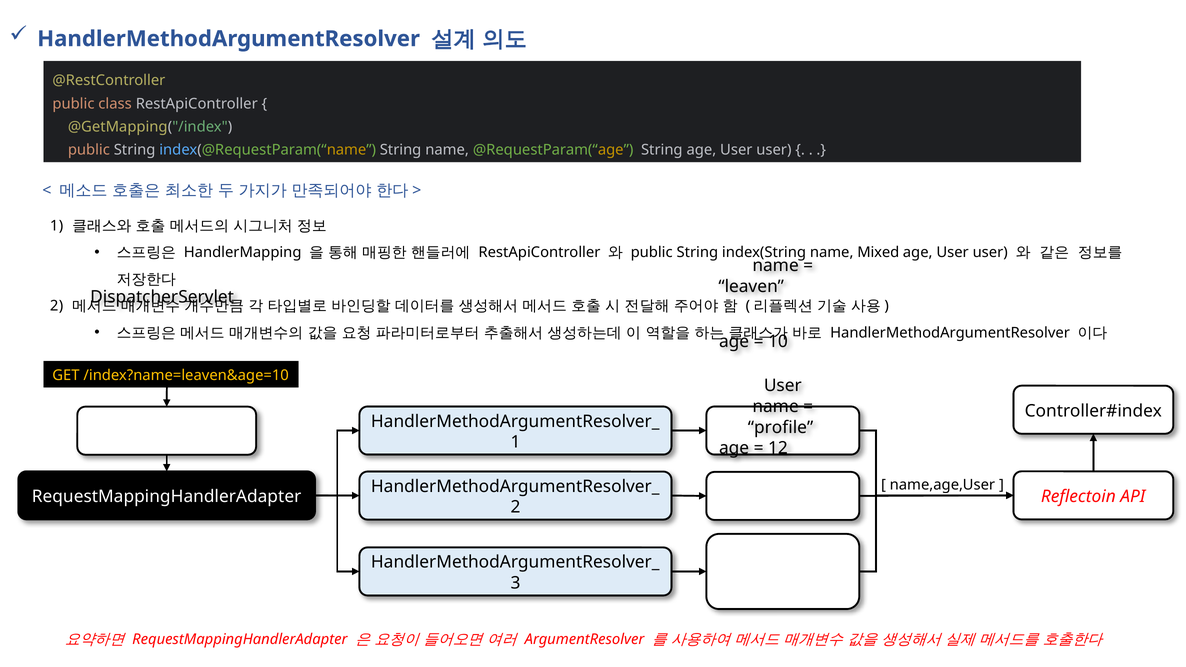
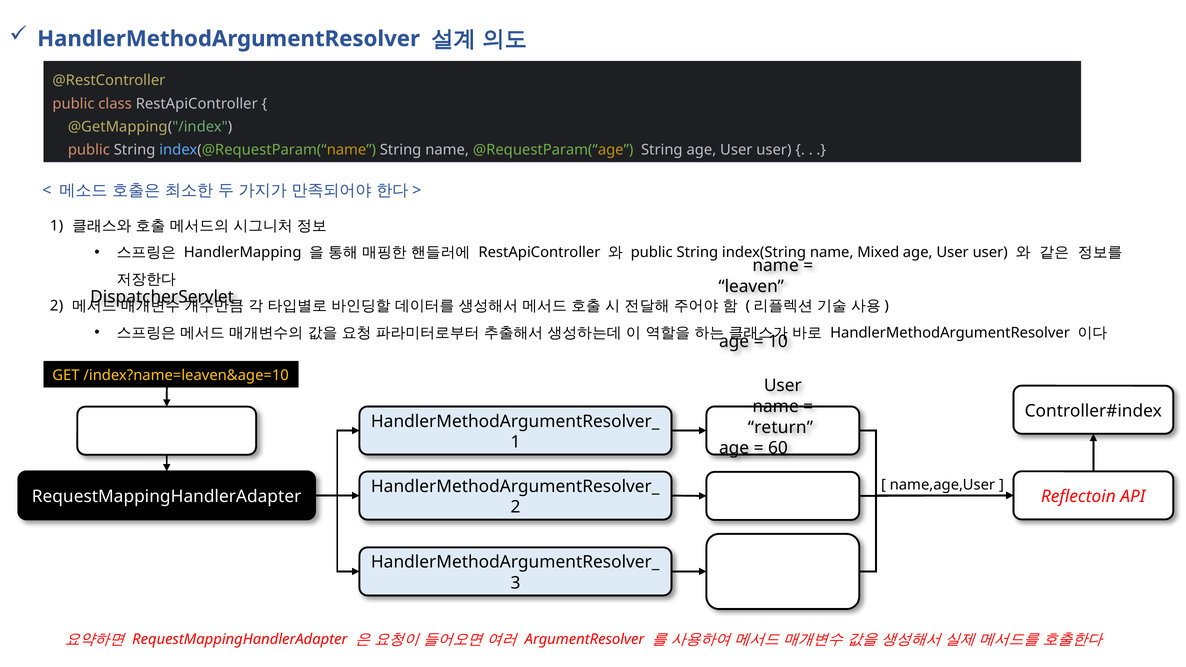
profile: profile -> return
12: 12 -> 60
